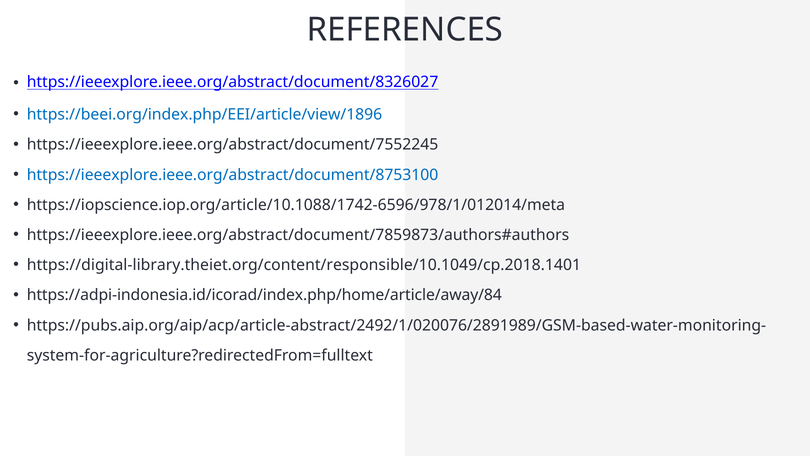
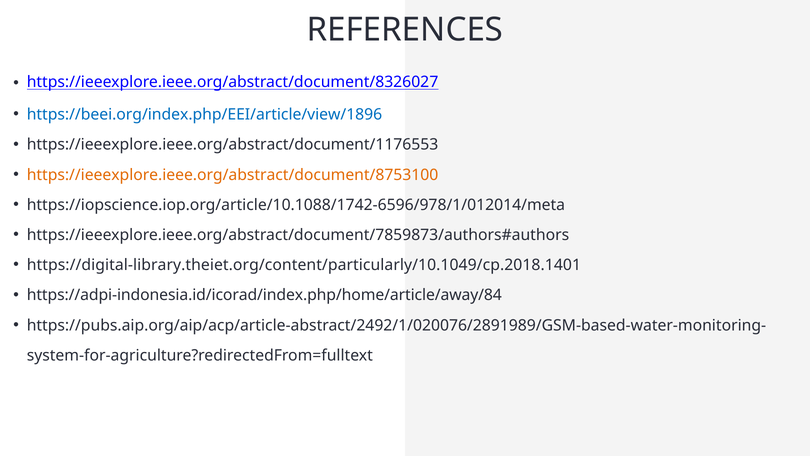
https://ieeexplore.ieee.org/abstract/document/7552245: https://ieeexplore.ieee.org/abstract/document/7552245 -> https://ieeexplore.ieee.org/abstract/document/1176553
https://ieeexplore.ieee.org/abstract/document/8753100 colour: blue -> orange
https://digital-library.theiet.org/content/responsible/10.1049/cp.2018.1401: https://digital-library.theiet.org/content/responsible/10.1049/cp.2018.1401 -> https://digital-library.theiet.org/content/particularly/10.1049/cp.2018.1401
